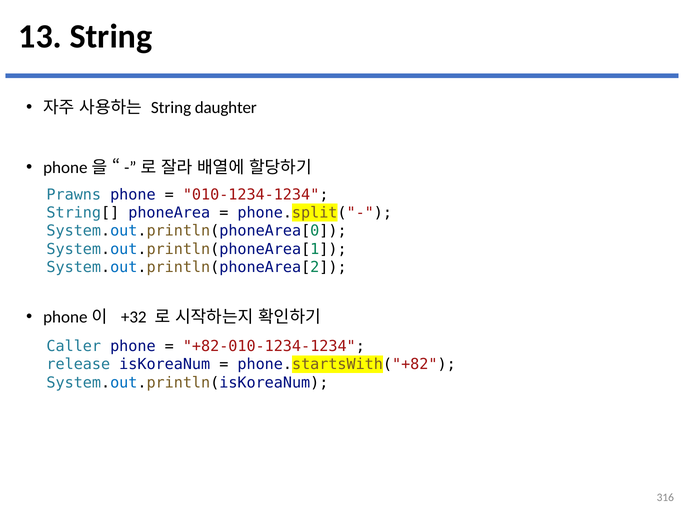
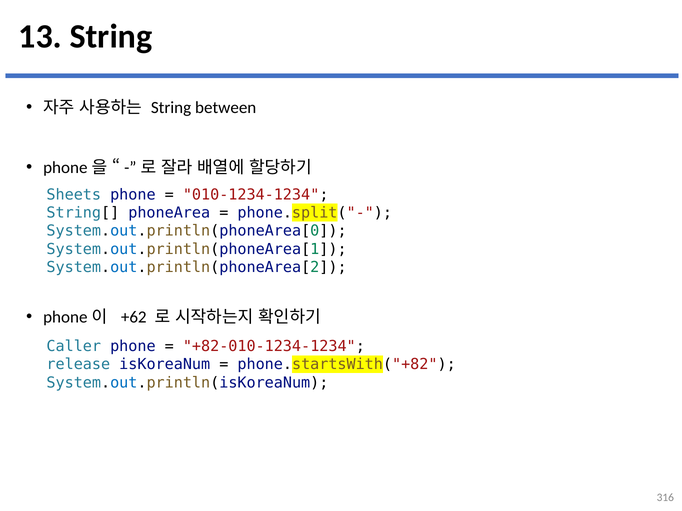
daughter: daughter -> between
Prawns: Prawns -> Sheets
+32: +32 -> +62
